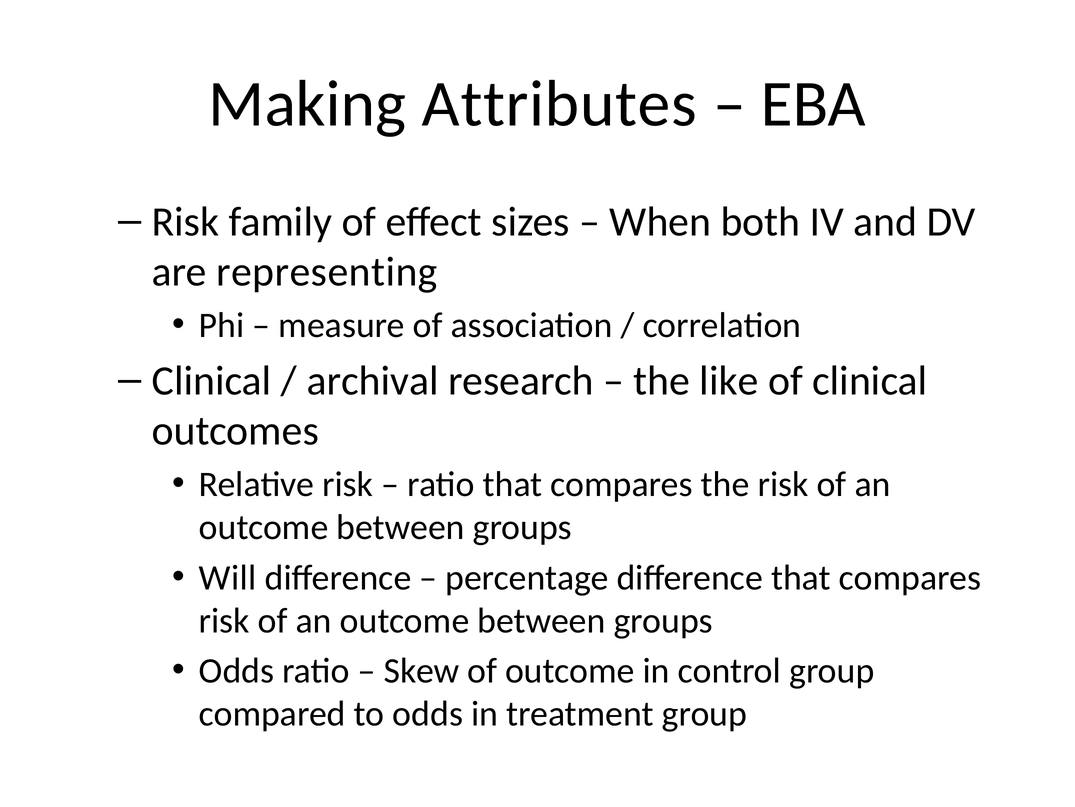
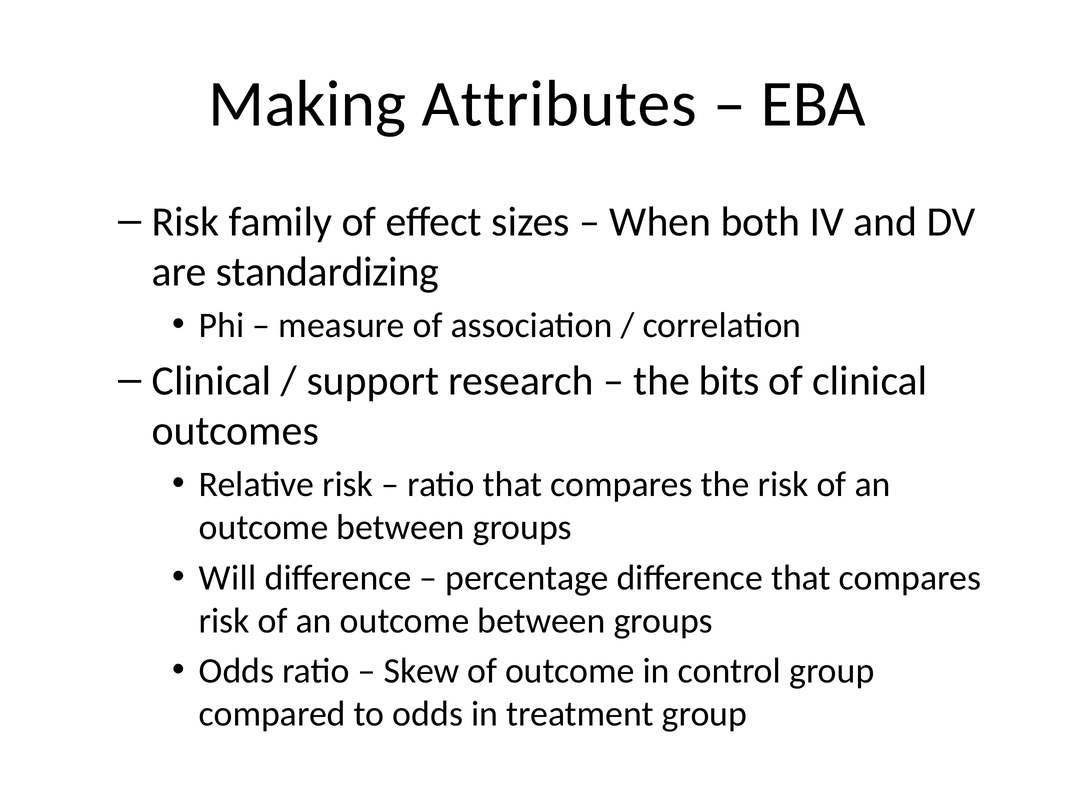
representing: representing -> standardizing
archival: archival -> support
like: like -> bits
